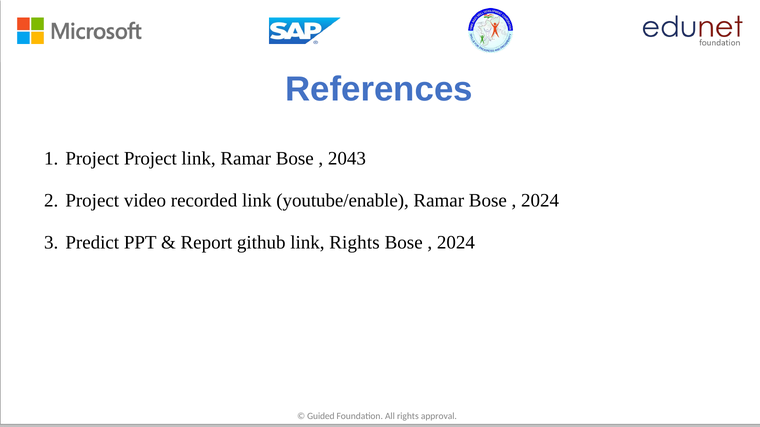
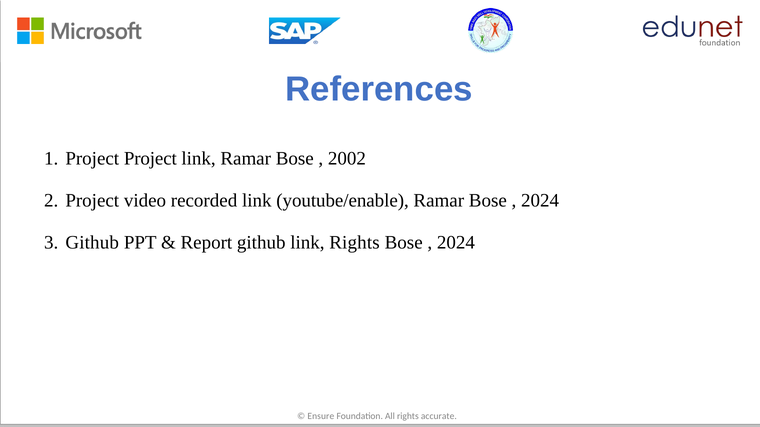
2043: 2043 -> 2002
Predict at (92, 243): Predict -> Github
Guided: Guided -> Ensure
approval: approval -> accurate
